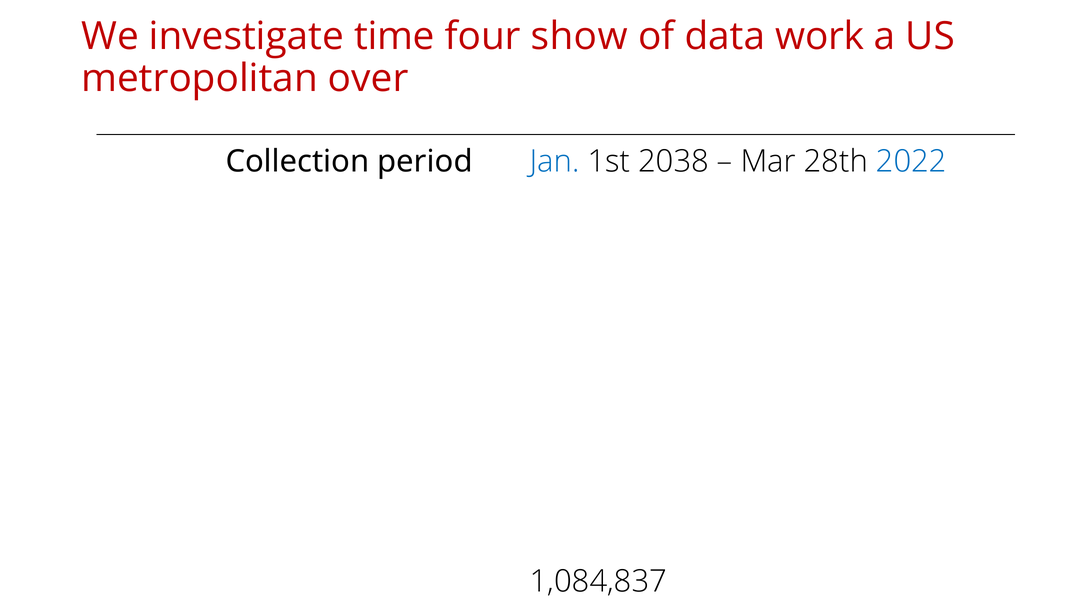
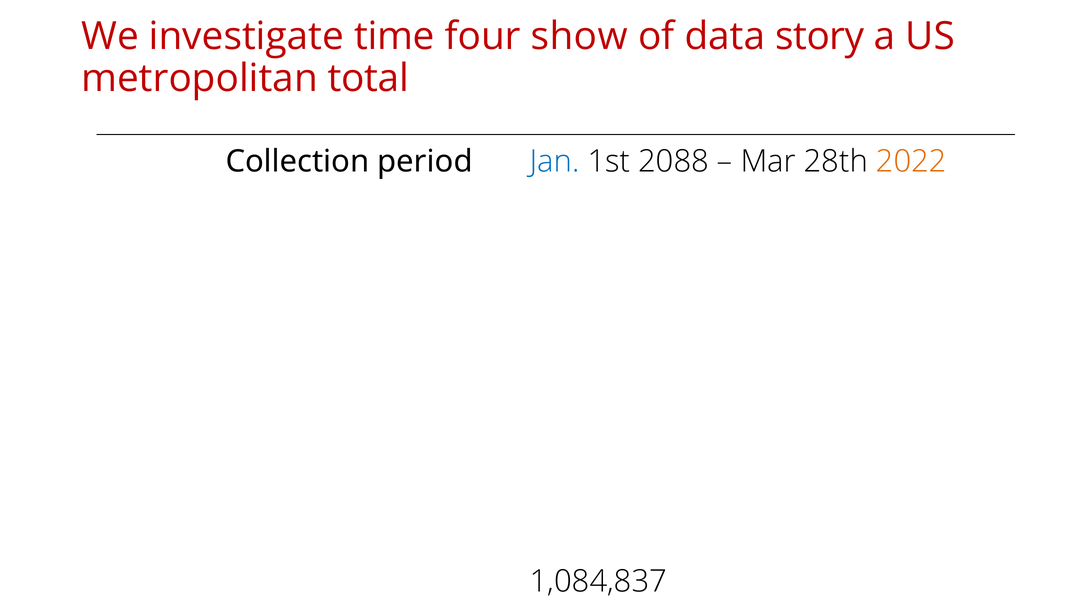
work: work -> story
metropolitan over: over -> total
2038: 2038 -> 2088
2022 colour: blue -> orange
